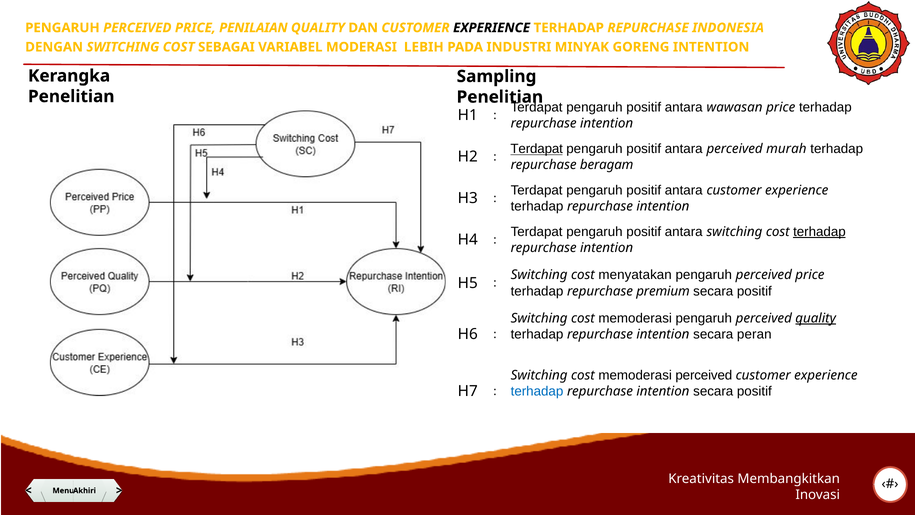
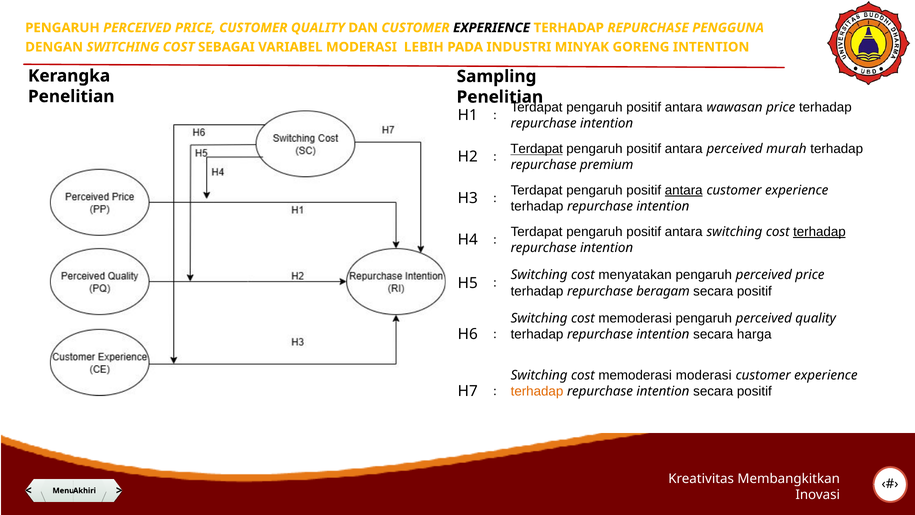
PRICE PENILAIAN: PENILAIAN -> CUSTOMER
INDONESIA: INDONESIA -> PENGGUNA
beragam: beragam -> premium
antara at (684, 190) underline: none -> present
premium: premium -> beragam
quality at (816, 318) underline: present -> none
peran: peran -> harga
memoderasi perceived: perceived -> moderasi
terhadap at (537, 391) colour: blue -> orange
